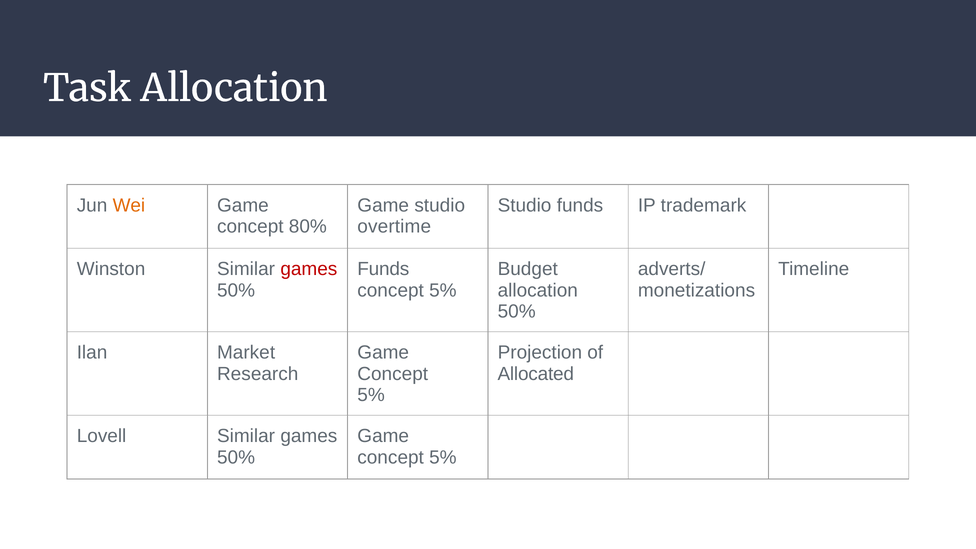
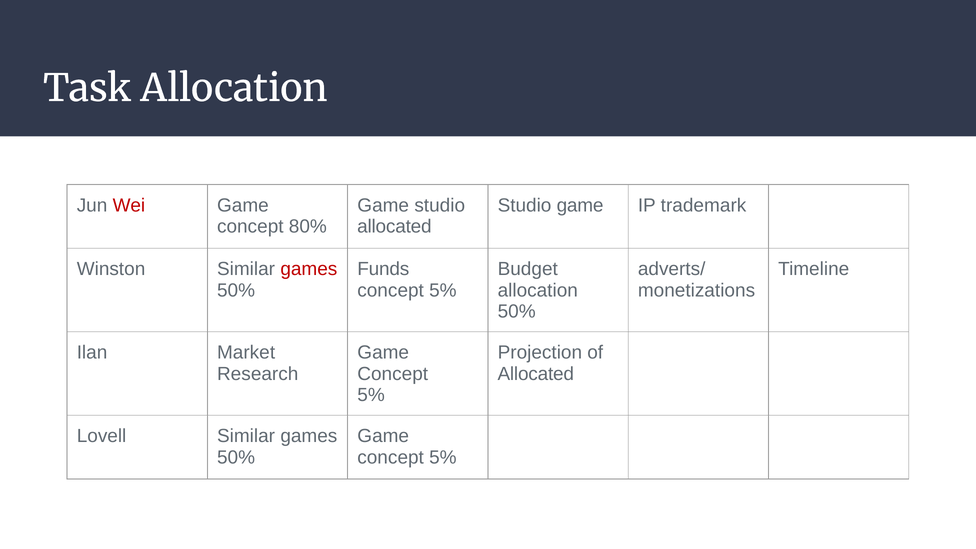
Wei colour: orange -> red
Studio funds: funds -> game
overtime at (394, 227): overtime -> allocated
